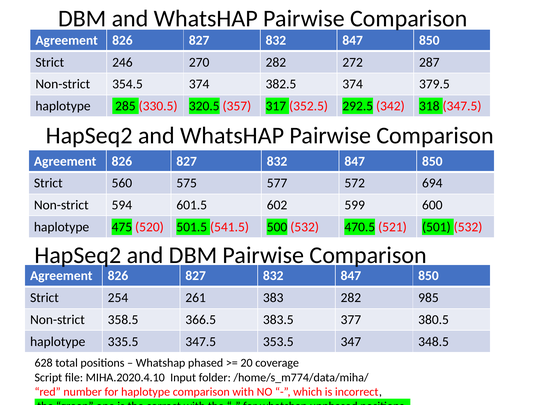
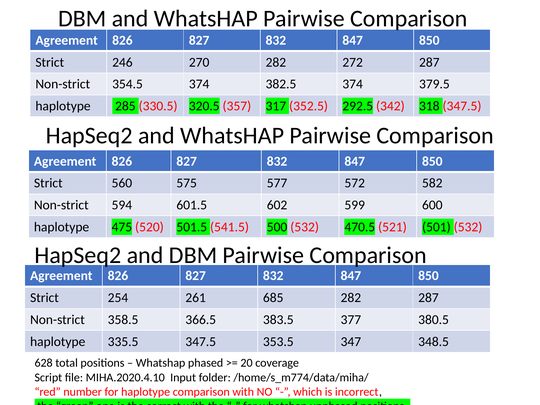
694: 694 -> 582
383: 383 -> 685
282 985: 985 -> 287
